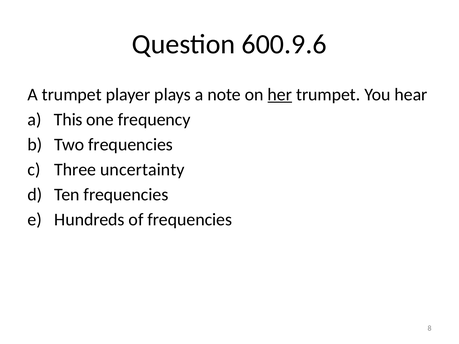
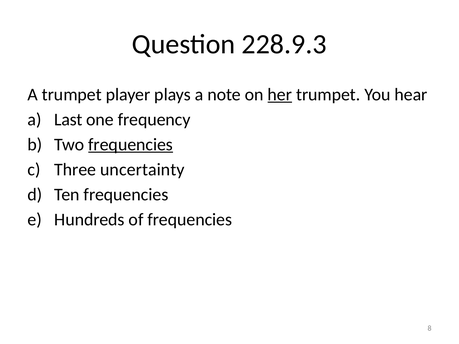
600.9.6: 600.9.6 -> 228.9.3
This: This -> Last
frequencies at (131, 145) underline: none -> present
